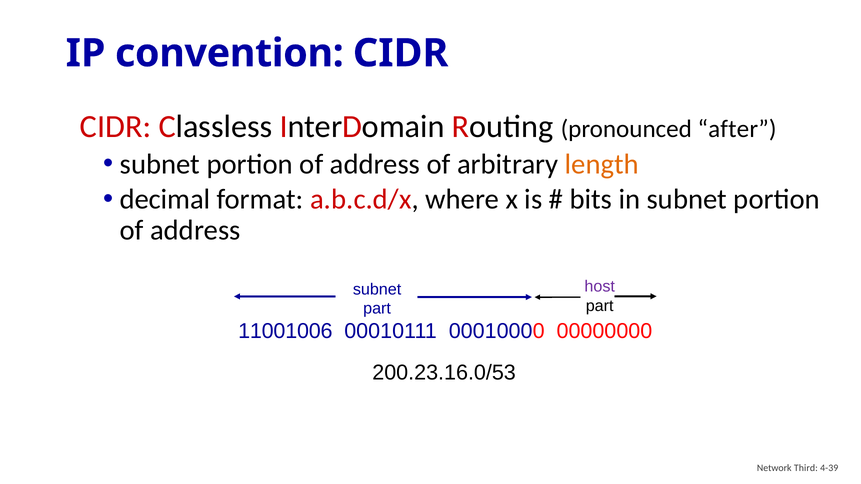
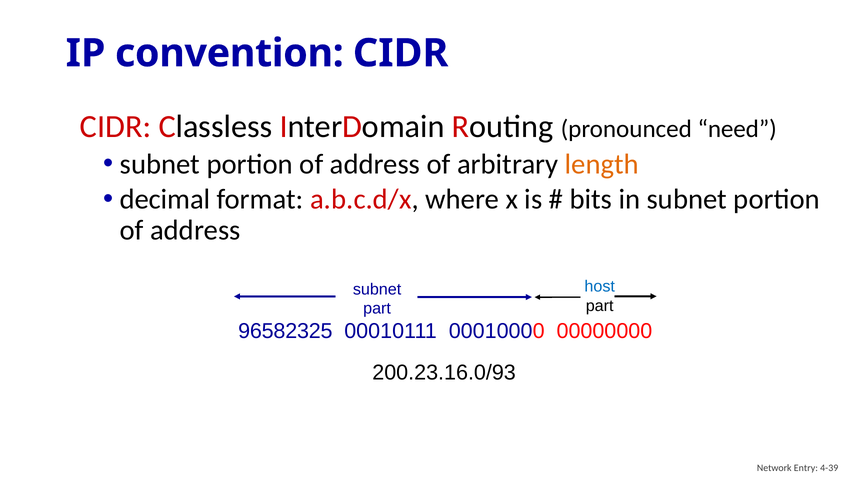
after: after -> need
host colour: purple -> blue
11001006: 11001006 -> 96582325
200.23.16.0/53: 200.23.16.0/53 -> 200.23.16.0/93
Third: Third -> Entry
